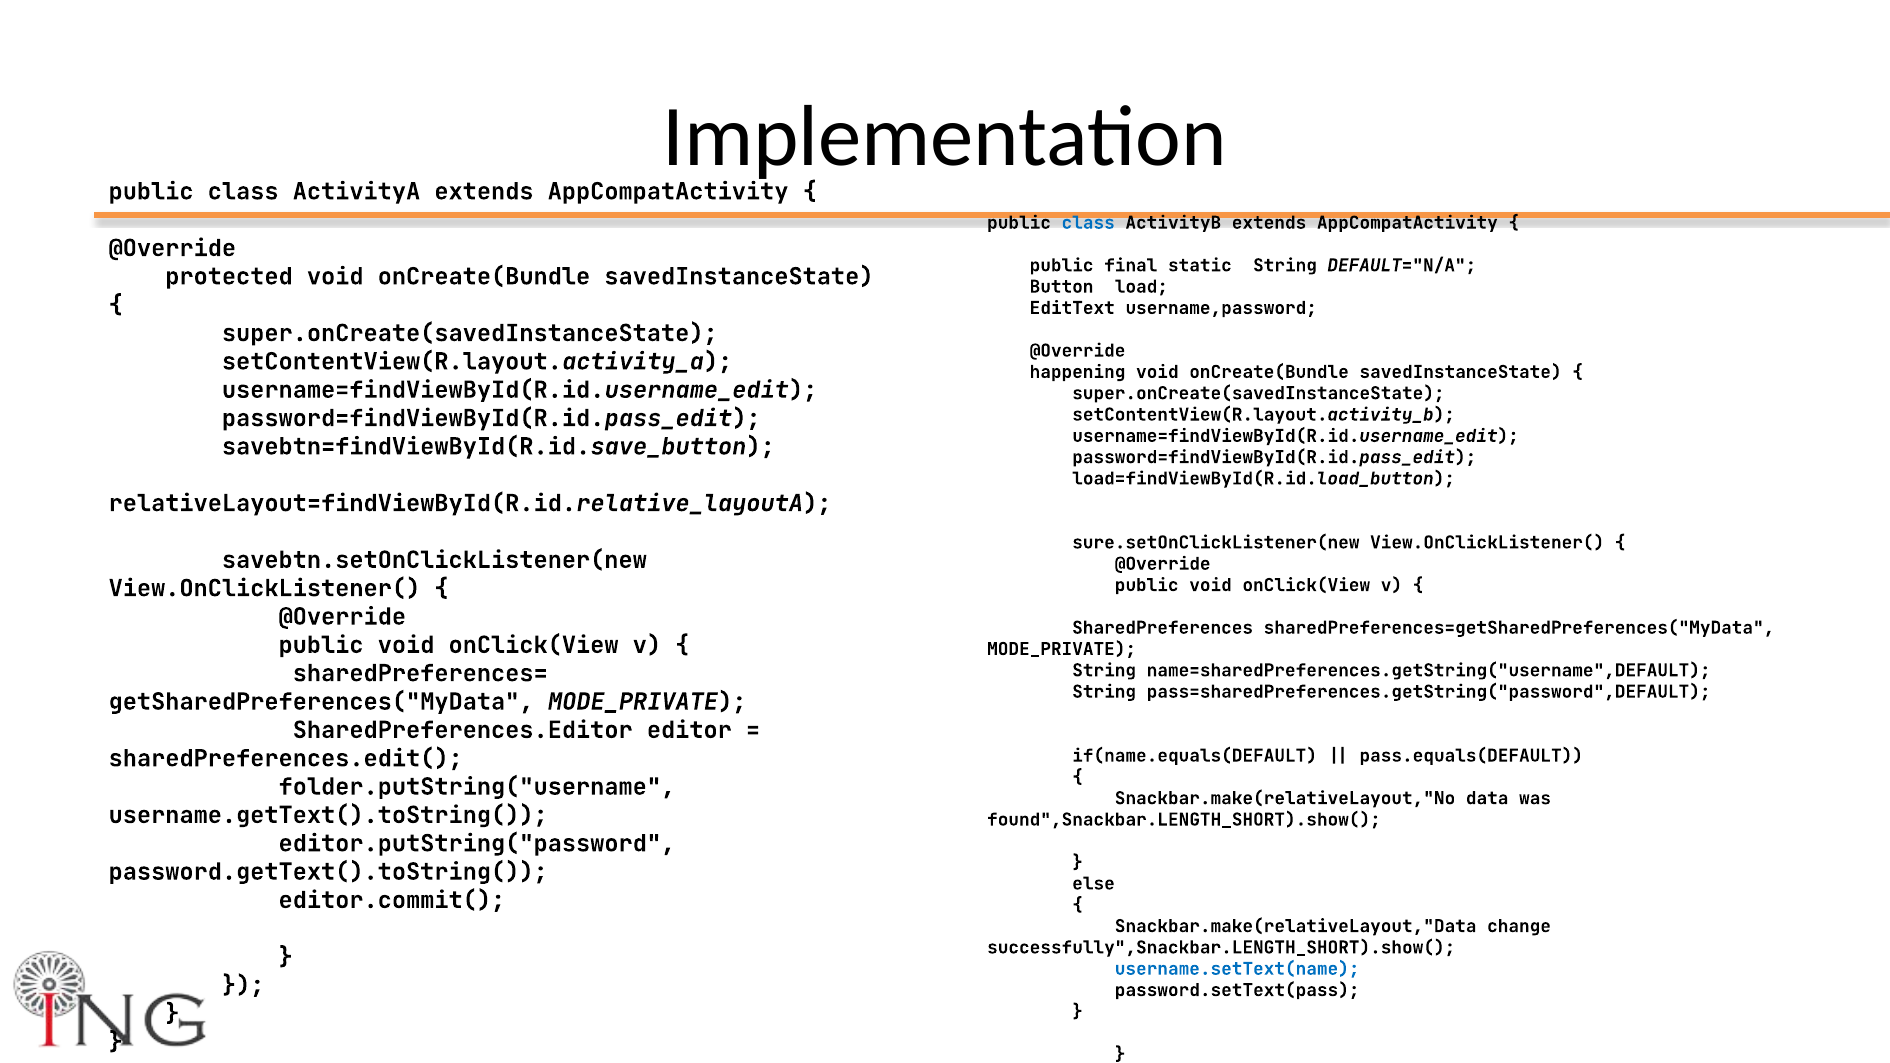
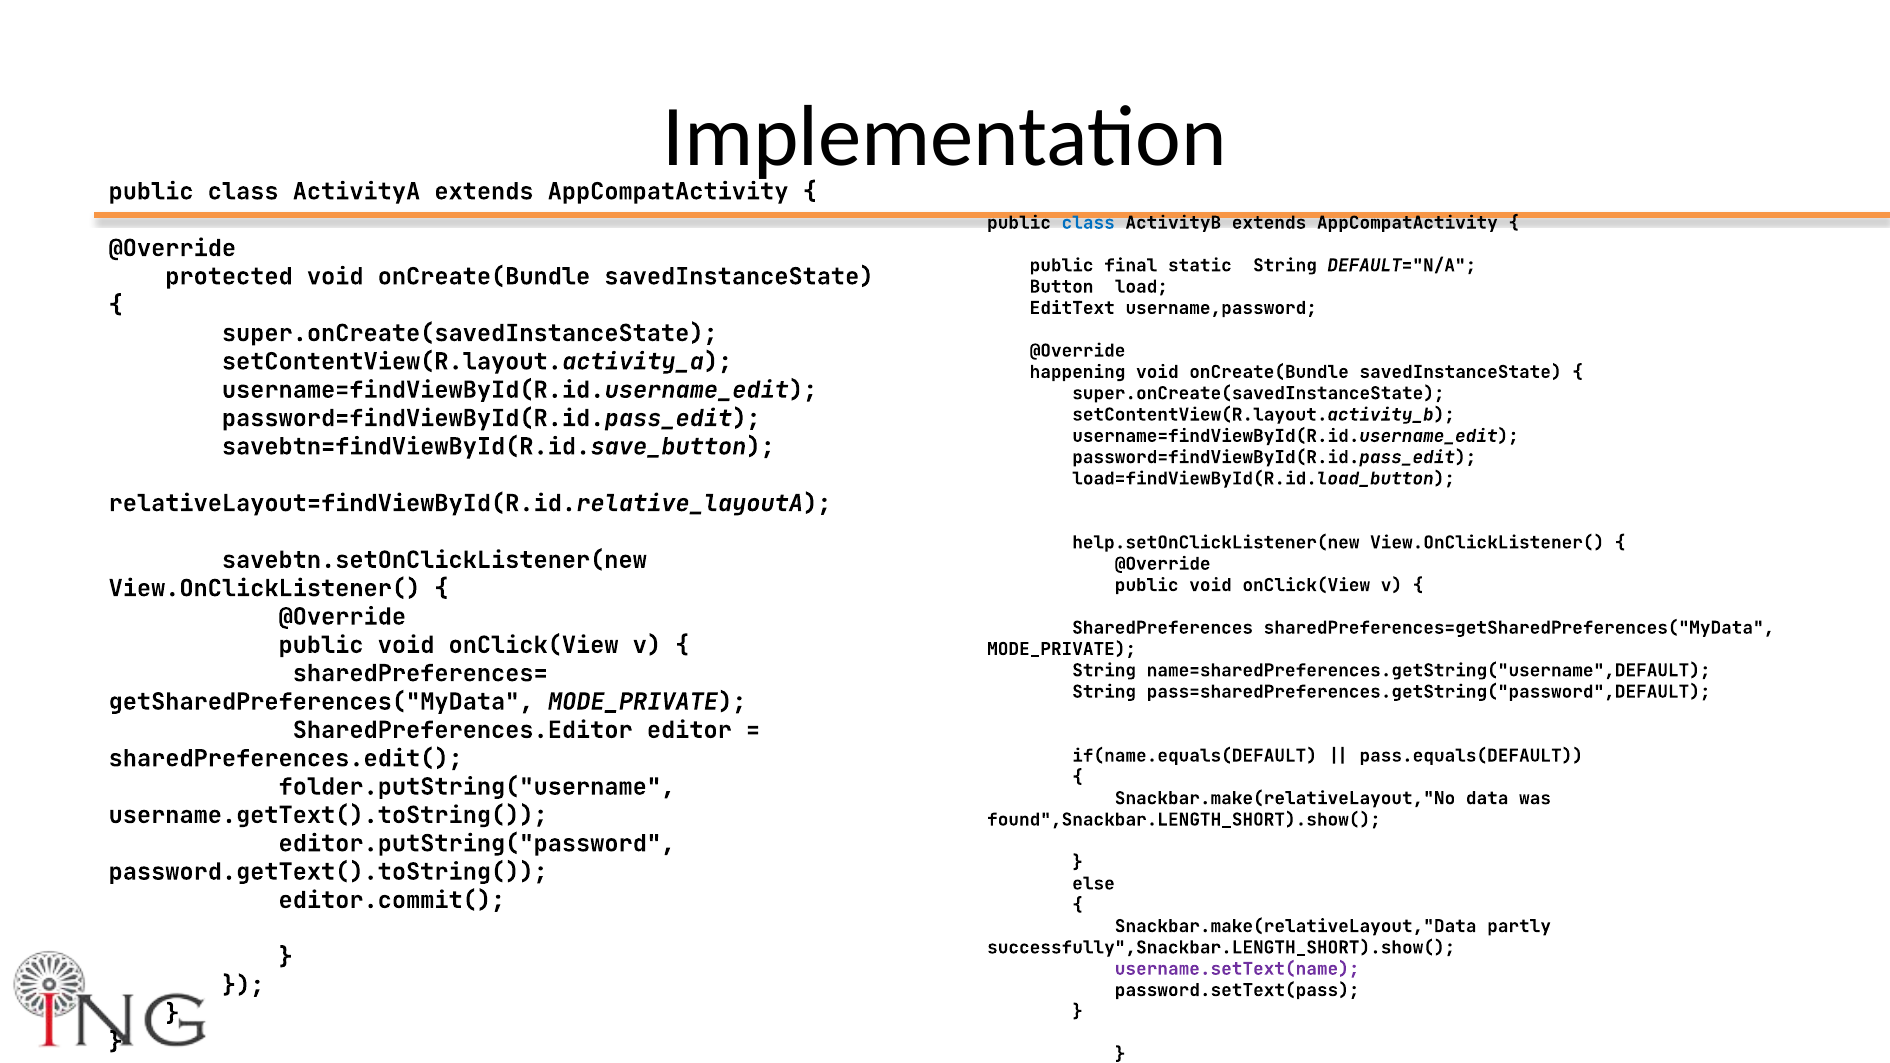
sure.setOnClickListener(new: sure.setOnClickListener(new -> help.setOnClickListener(new
change: change -> partly
username.setText(name colour: blue -> purple
